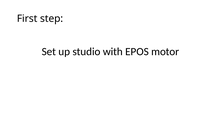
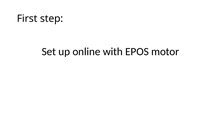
studio: studio -> online
